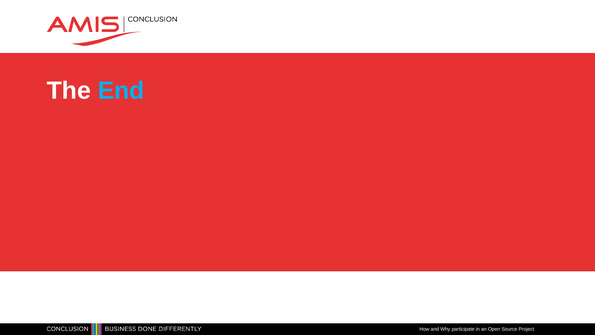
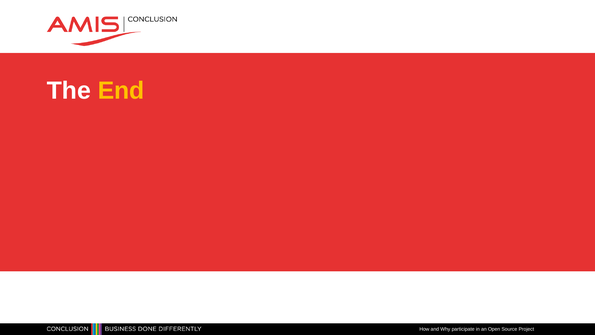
End colour: light blue -> yellow
